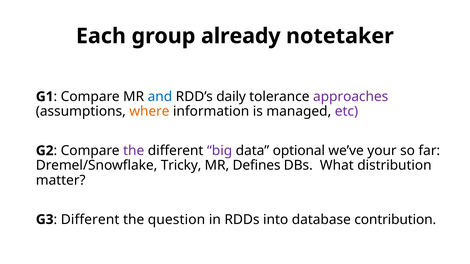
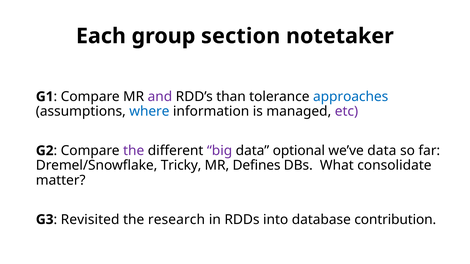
already: already -> section
and colour: blue -> purple
daily: daily -> than
approaches colour: purple -> blue
where colour: orange -> blue
we’ve your: your -> data
distribution: distribution -> consolidate
Different at (90, 220): Different -> Revisited
question: question -> research
